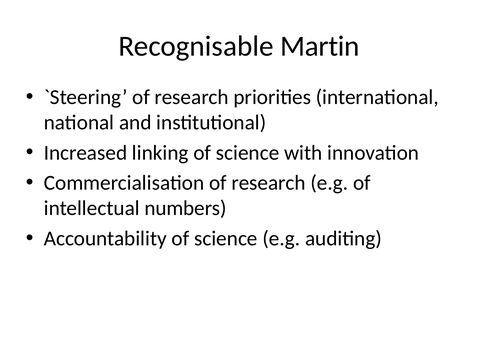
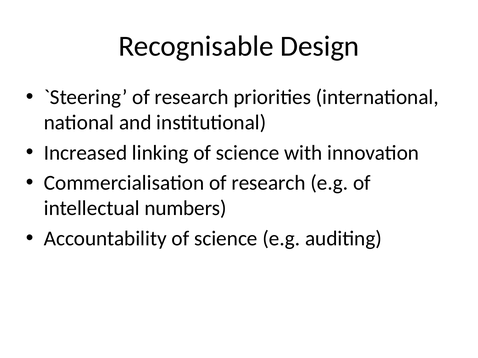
Martin: Martin -> Design
